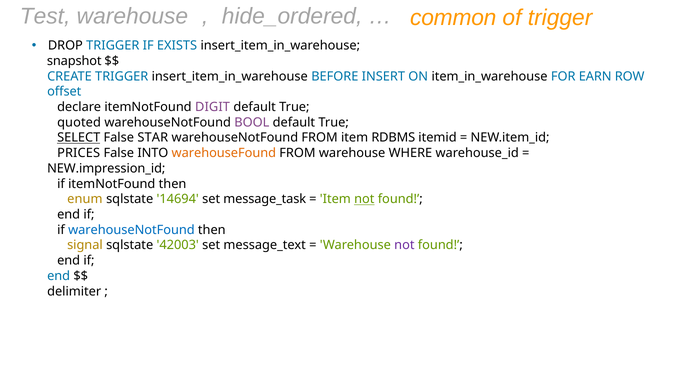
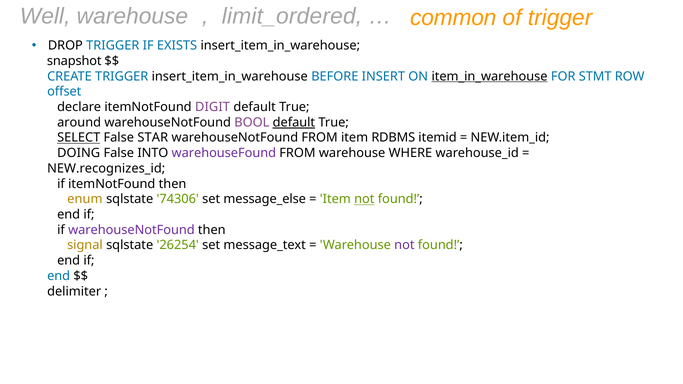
Test: Test -> Well
hide_ordered: hide_ordered -> limit_ordered
item_in_warehouse underline: none -> present
EARN: EARN -> STMT
quoted: quoted -> around
default at (294, 122) underline: none -> present
PRICES: PRICES -> DOING
warehouseFound colour: orange -> purple
NEW.impression_id: NEW.impression_id -> NEW.recognizes_id
14694: 14694 -> 74306
message_task: message_task -> message_else
warehouseNotFound at (131, 230) colour: blue -> purple
42003: 42003 -> 26254
